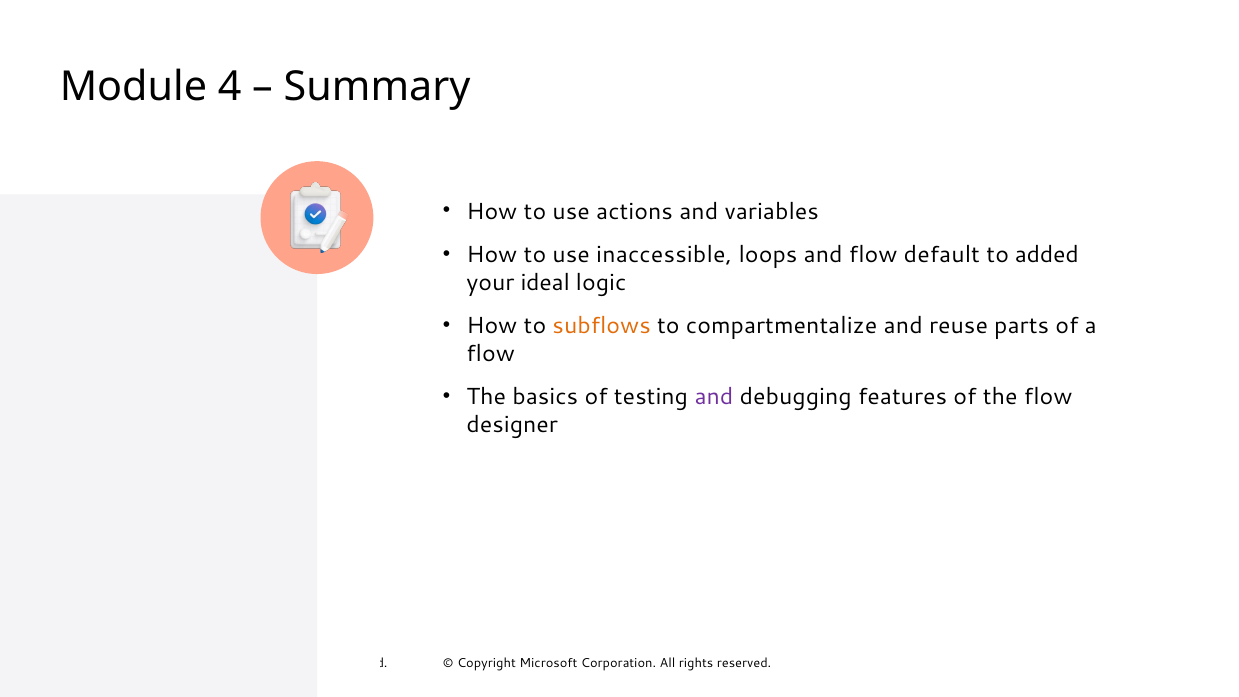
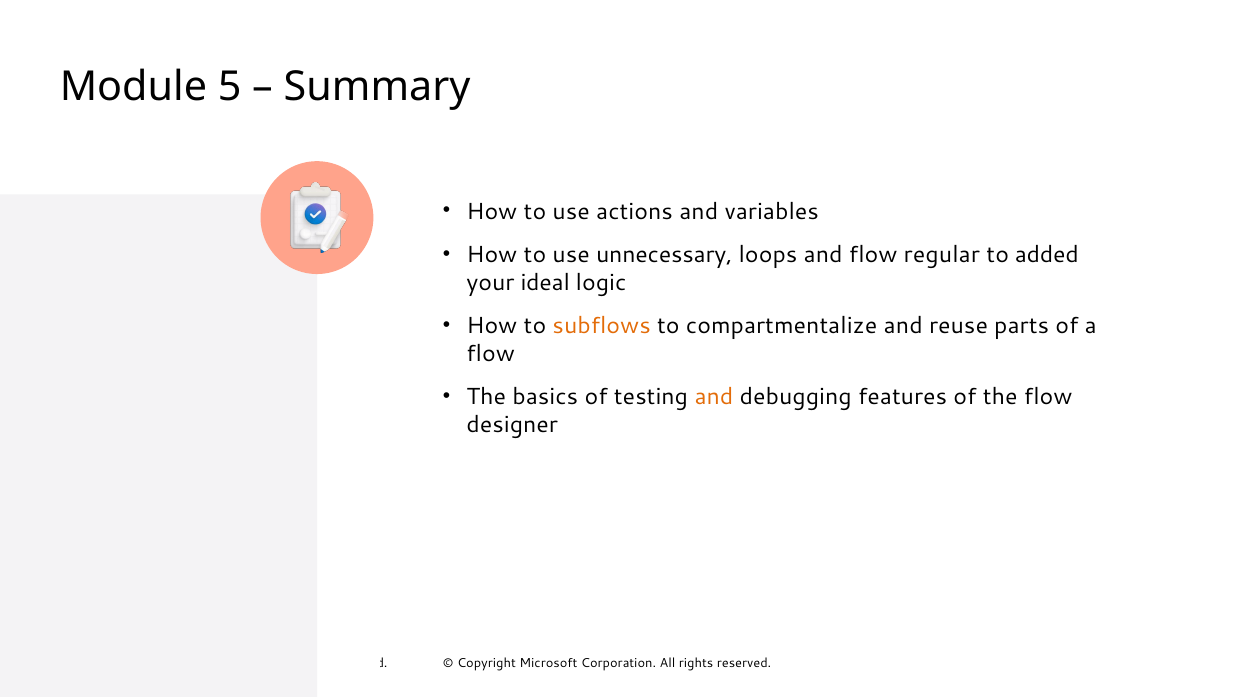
4: 4 -> 5
inaccessible: inaccessible -> unnecessary
default: default -> regular
and at (714, 397) colour: purple -> orange
